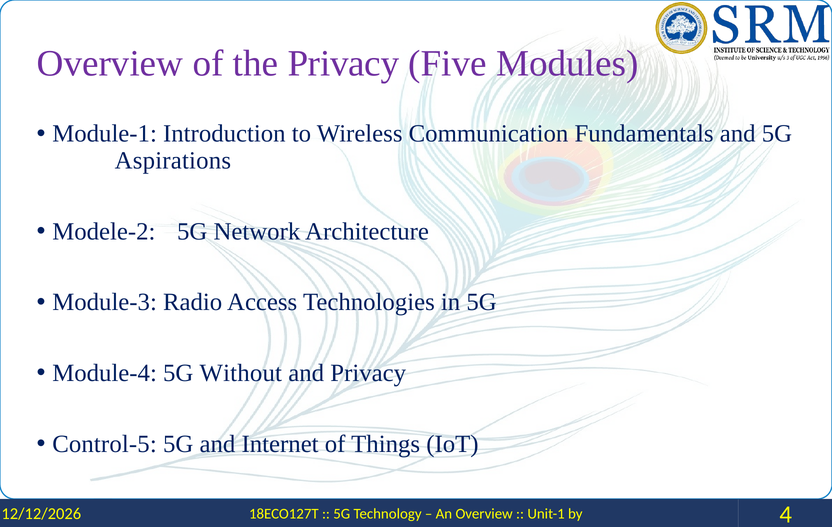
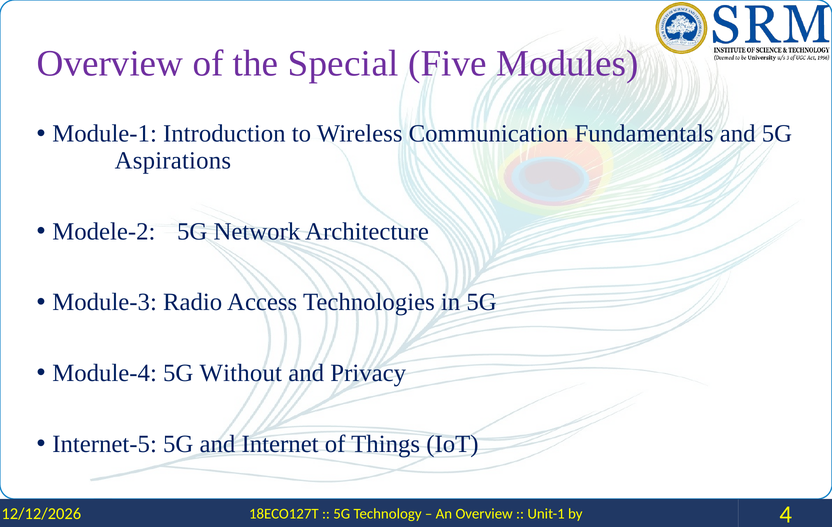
the Privacy: Privacy -> Special
Control-5: Control-5 -> Internet-5
